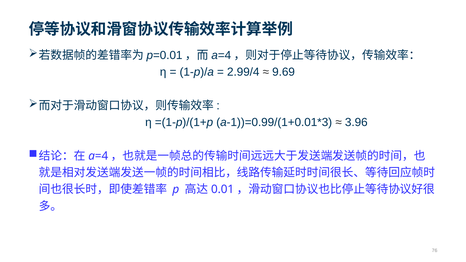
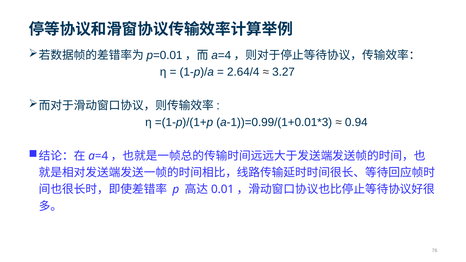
2.99/4: 2.99/4 -> 2.64/4
9.69: 9.69 -> 3.27
3.96: 3.96 -> 0.94
